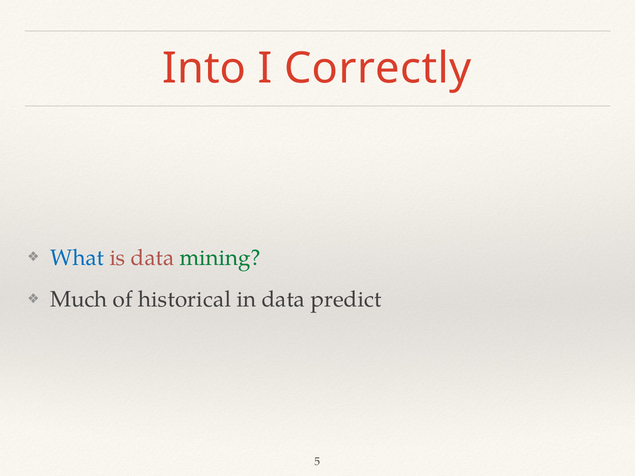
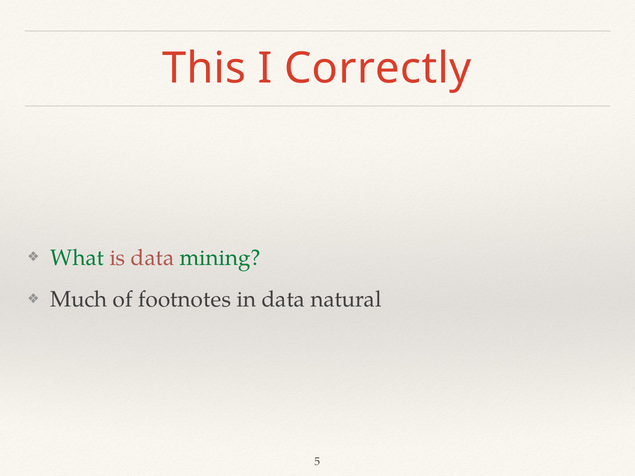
Into: Into -> This
What colour: blue -> green
historical: historical -> footnotes
predict: predict -> natural
